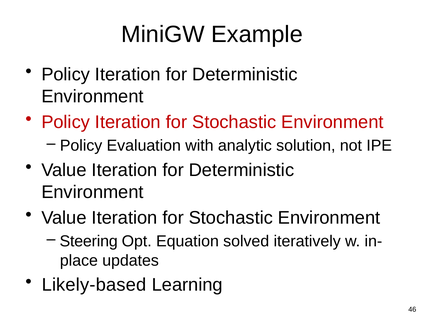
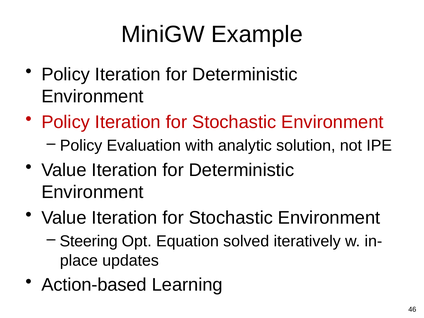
Likely-based: Likely-based -> Action-based
